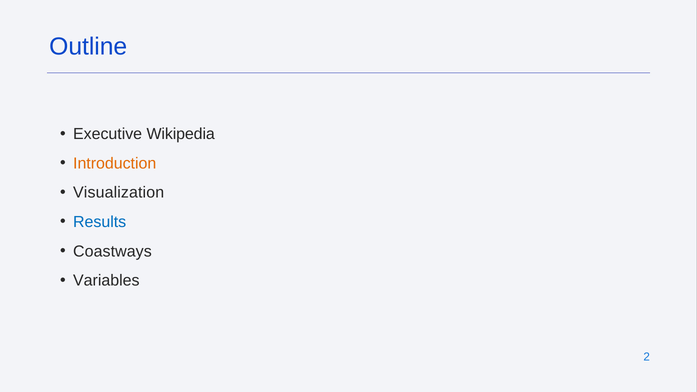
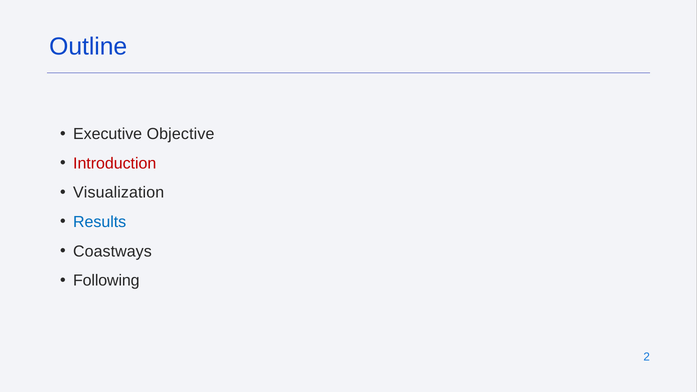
Wikipedia: Wikipedia -> Objective
Introduction colour: orange -> red
Variables: Variables -> Following
